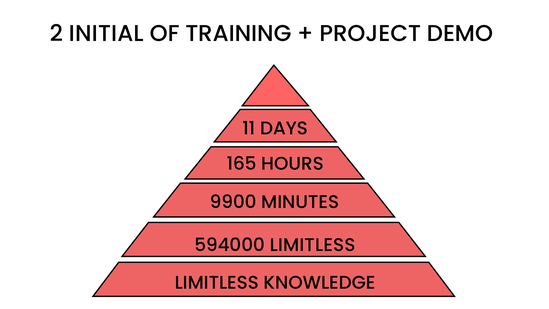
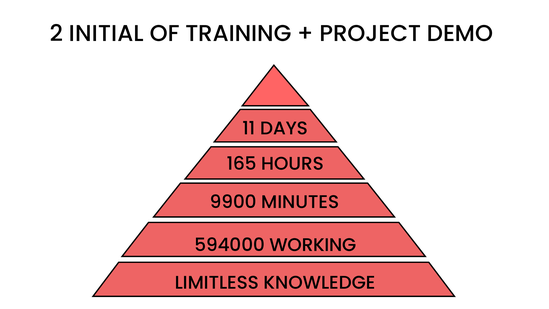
594000 LIMITLESS: LIMITLESS -> WORKING
